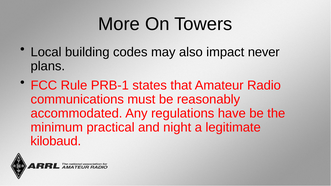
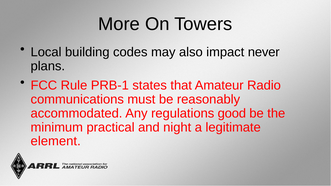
have: have -> good
kilobaud: kilobaud -> element
